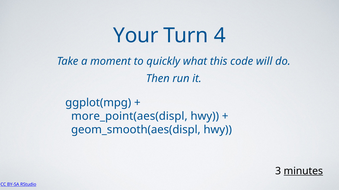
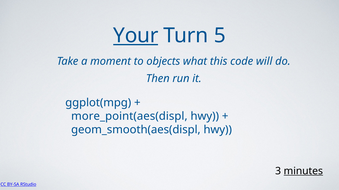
Your underline: none -> present
4: 4 -> 5
quickly: quickly -> objects
